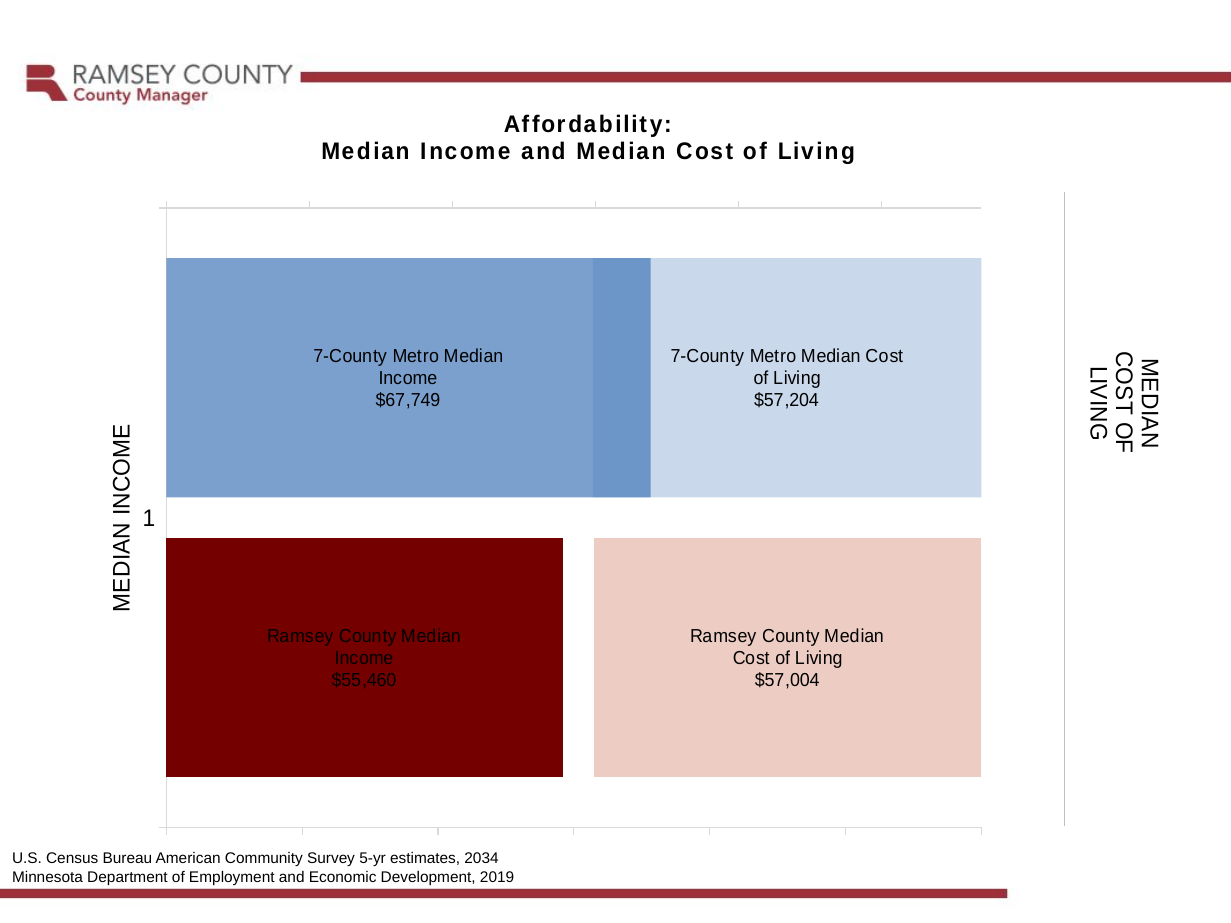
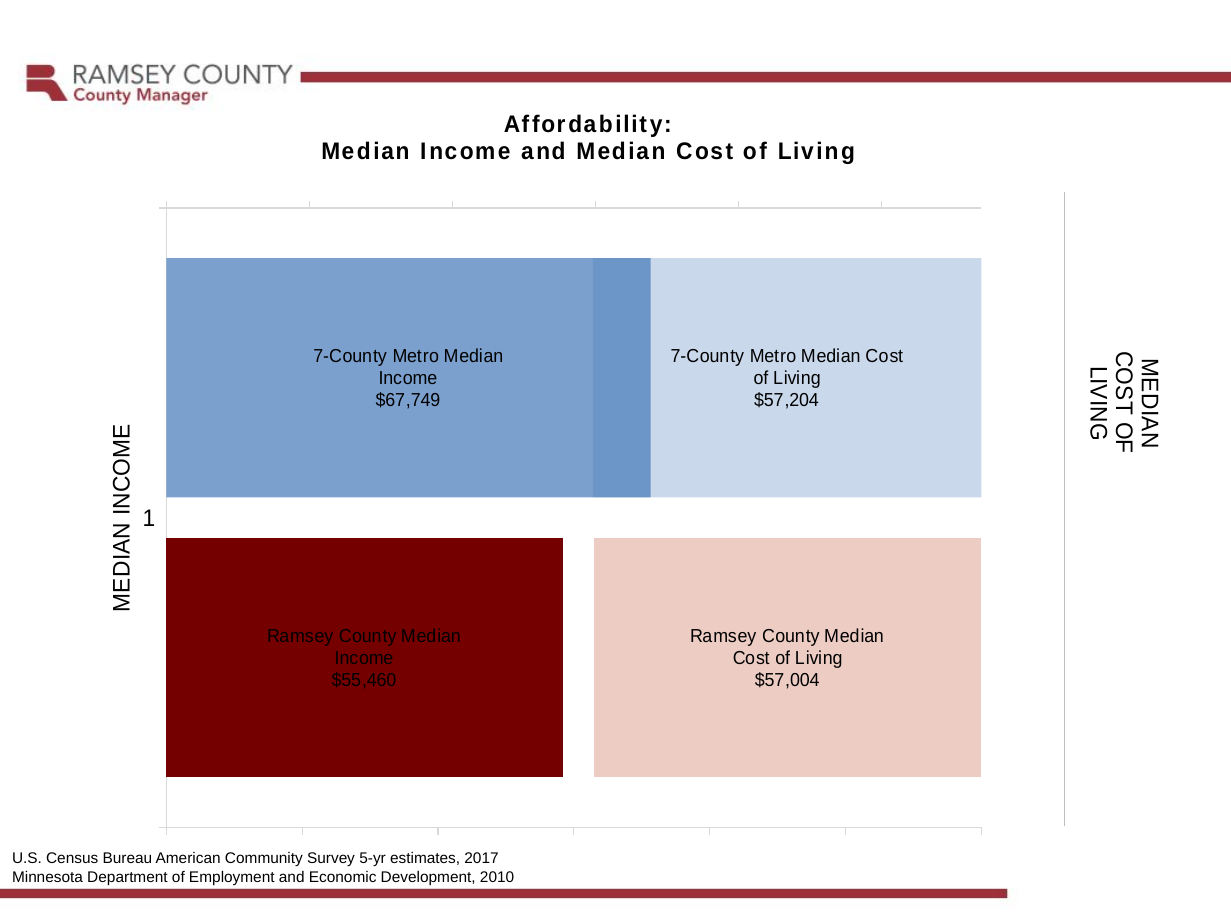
2034: 2034 -> 2017
2019: 2019 -> 2010
